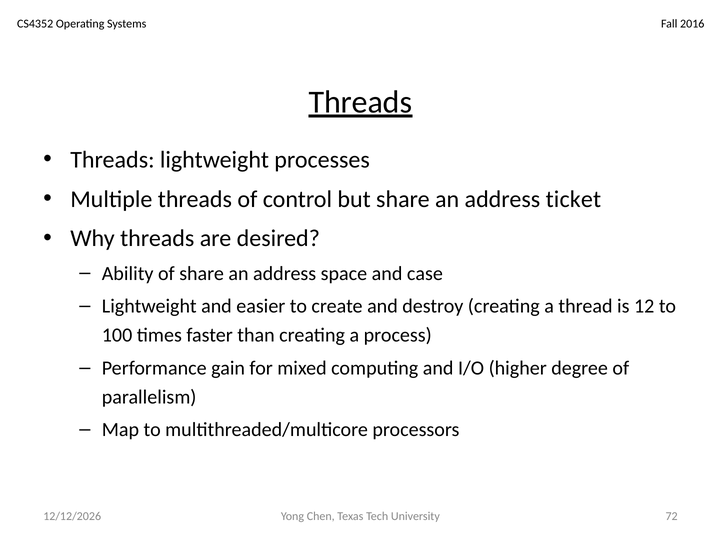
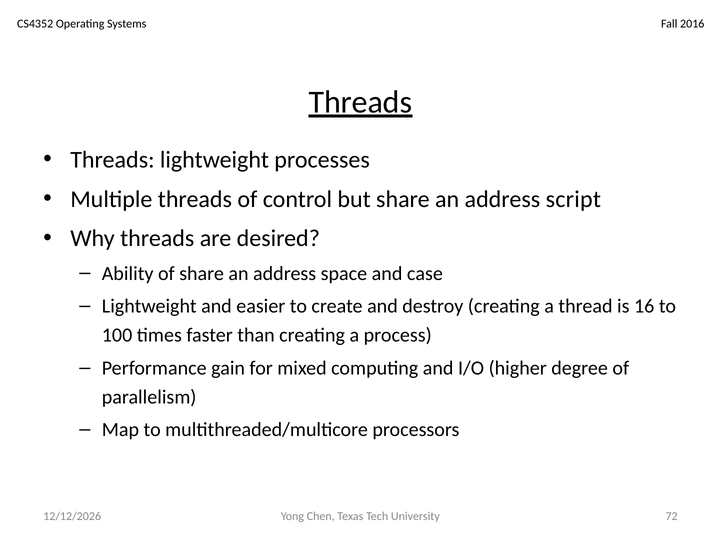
ticket: ticket -> script
12: 12 -> 16
